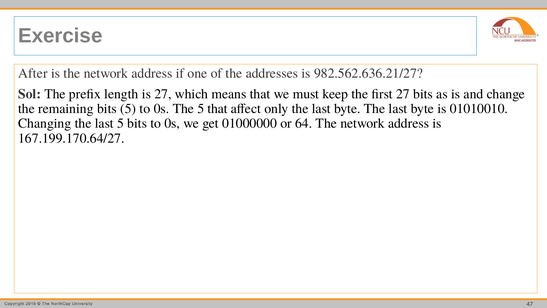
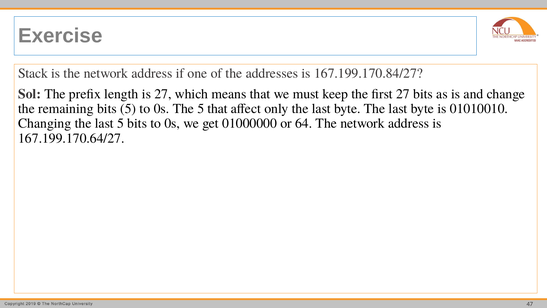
After: After -> Stack
982.562.636.21/27: 982.562.636.21/27 -> 167.199.170.84/27
